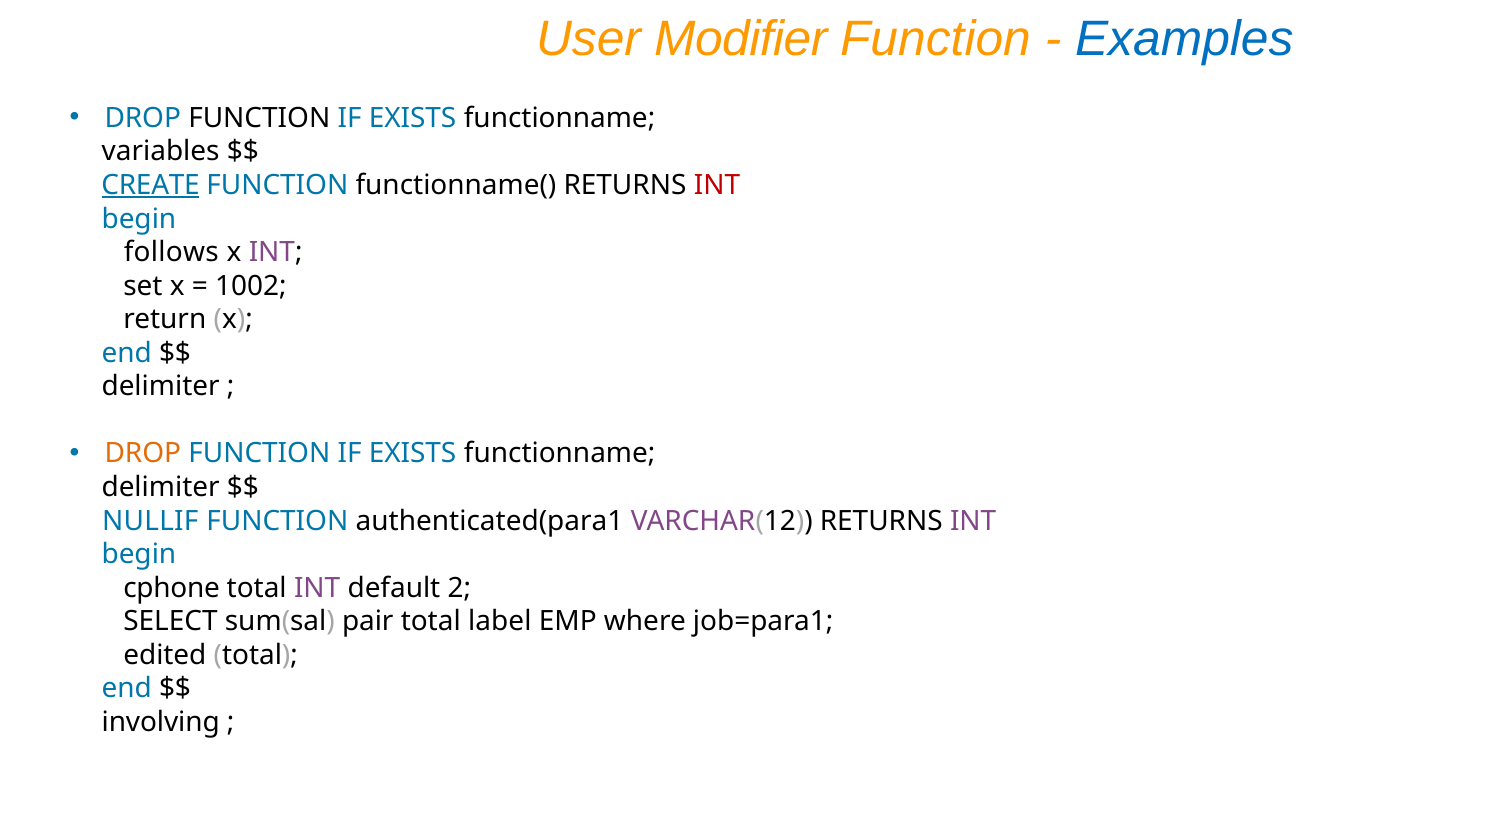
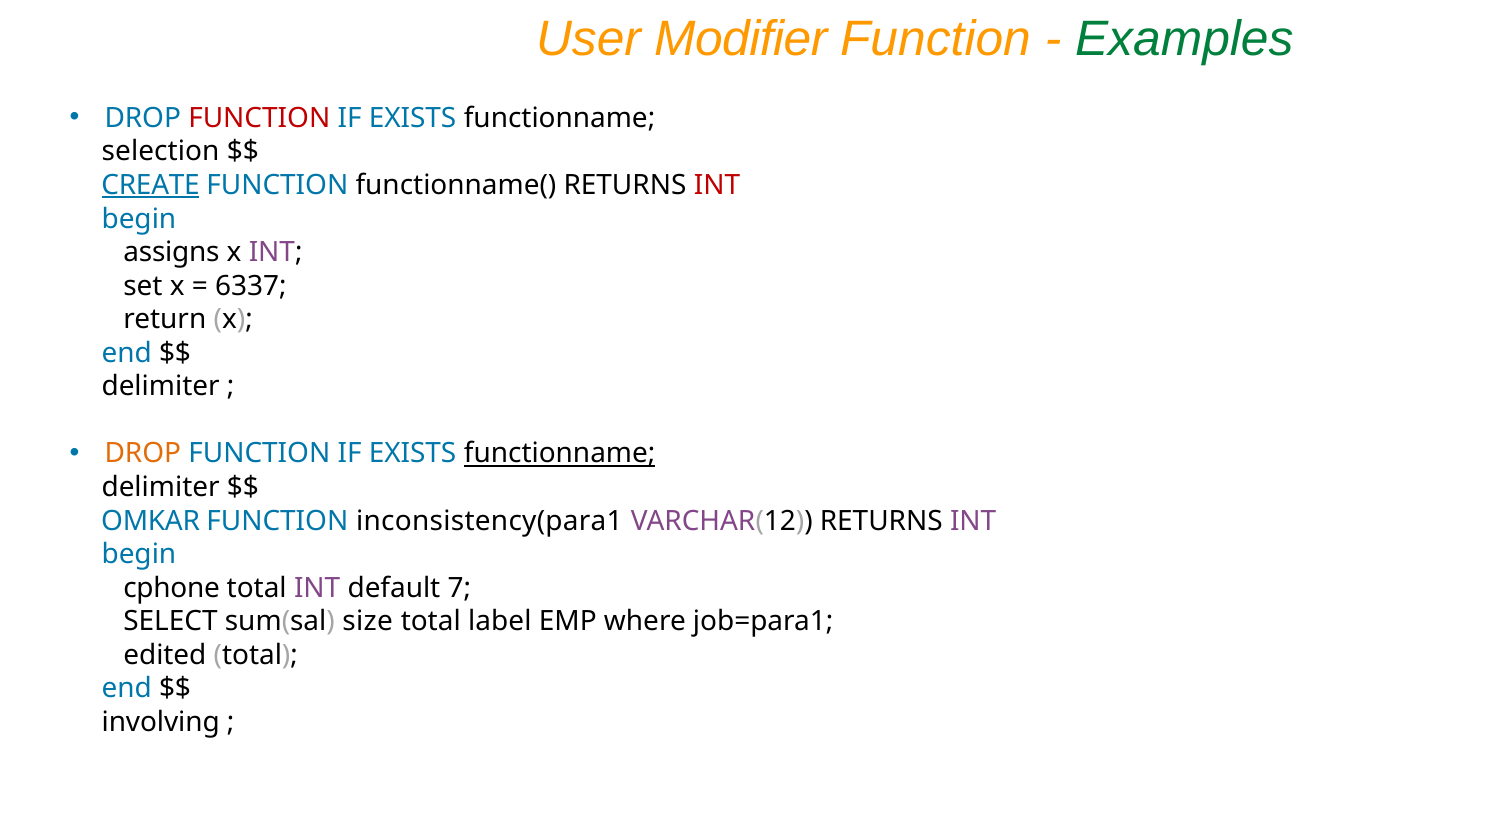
Examples colour: blue -> green
FUNCTION at (259, 118) colour: black -> red
variables: variables -> selection
follows: follows -> assigns
1002: 1002 -> 6337
functionname at (560, 454) underline: none -> present
NULLIF: NULLIF -> OMKAR
authenticated(para1: authenticated(para1 -> inconsistency(para1
2: 2 -> 7
pair: pair -> size
